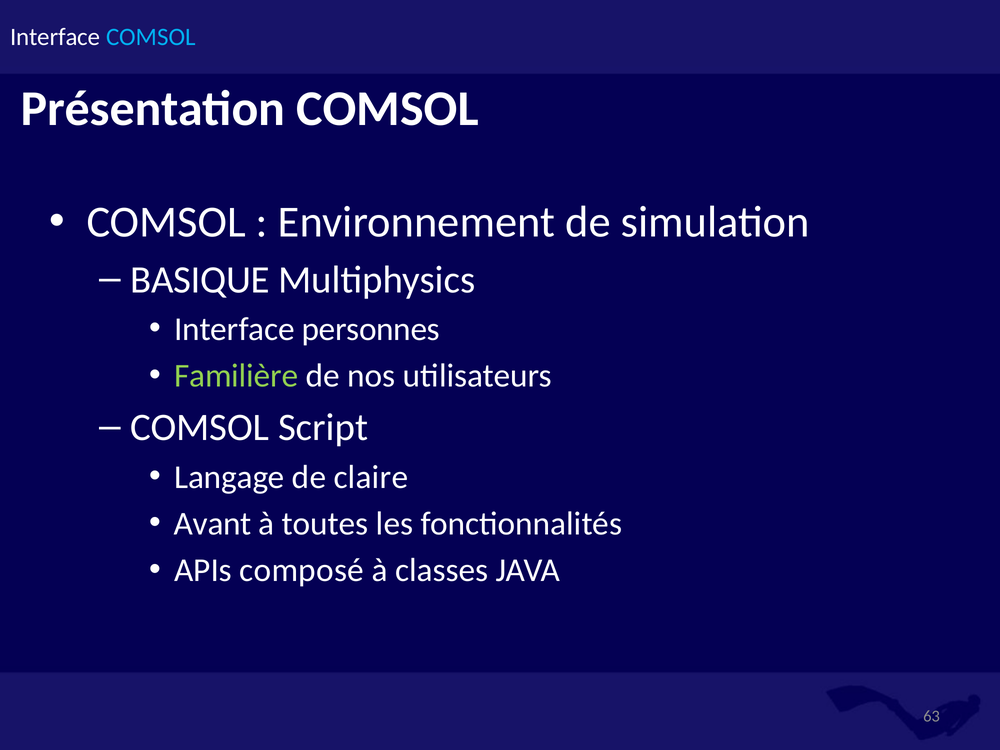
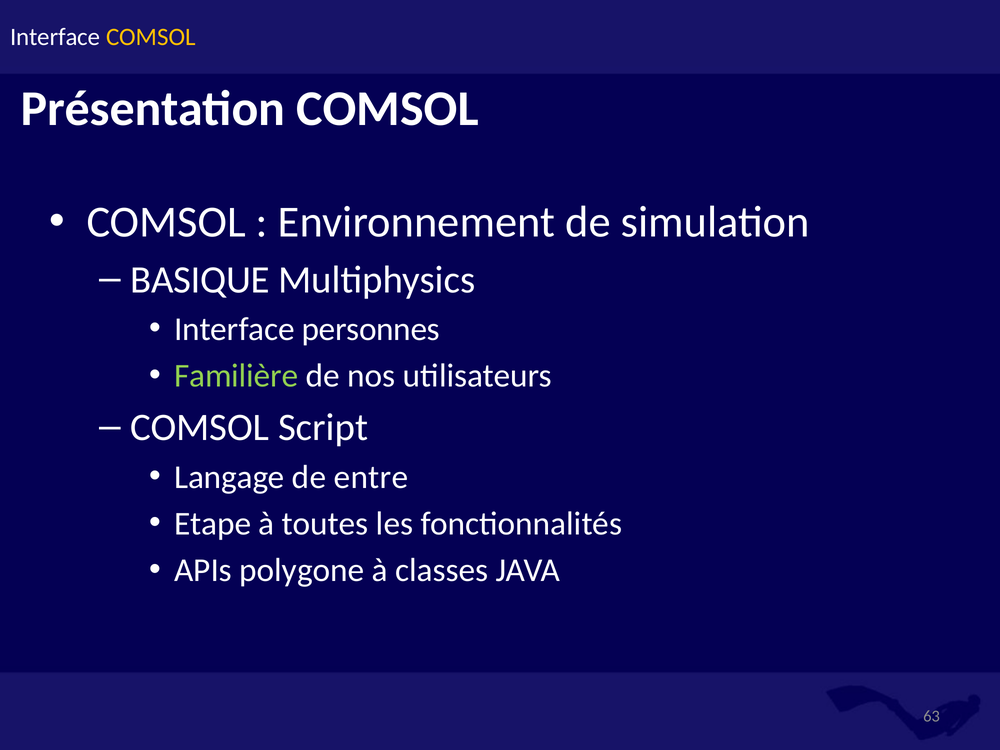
COMSOL at (151, 37) colour: light blue -> yellow
claire: claire -> entre
Avant: Avant -> Etape
composé: composé -> polygone
